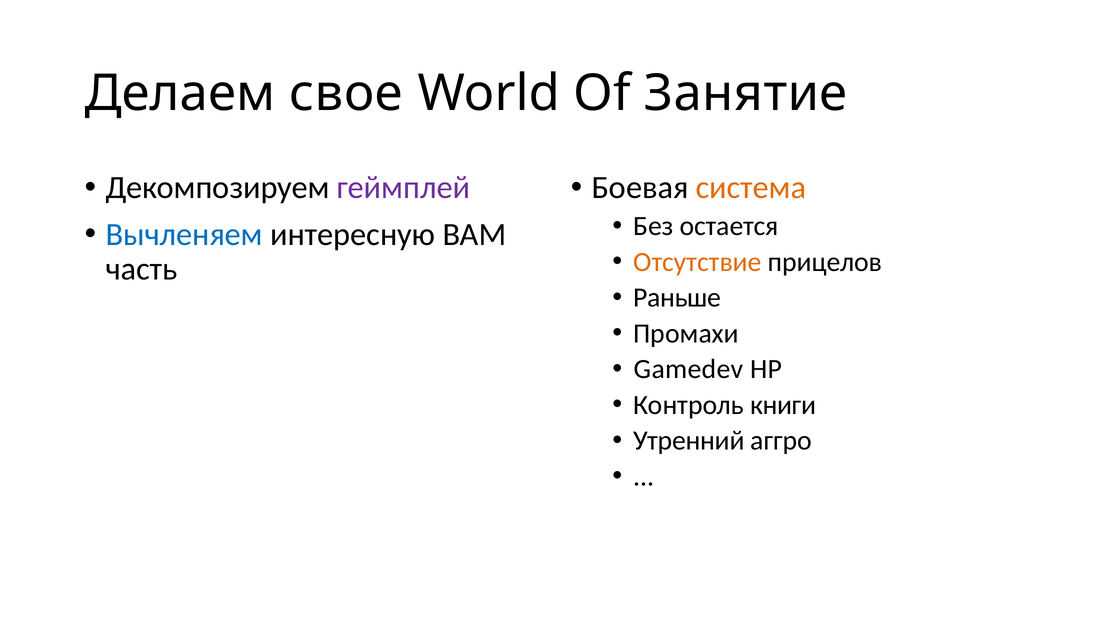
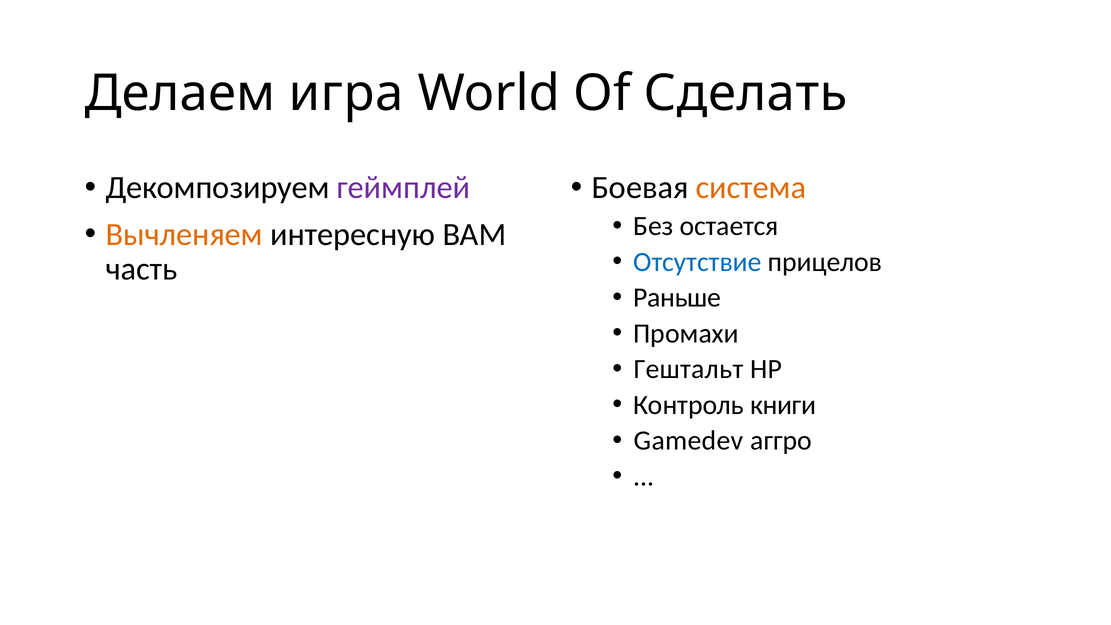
свое: свое -> игра
Занятие: Занятие -> Сделать
Вычленяем colour: blue -> orange
Отсутствие colour: orange -> blue
Gamedev: Gamedev -> Гештальт
Утренний: Утренний -> Gamedev
